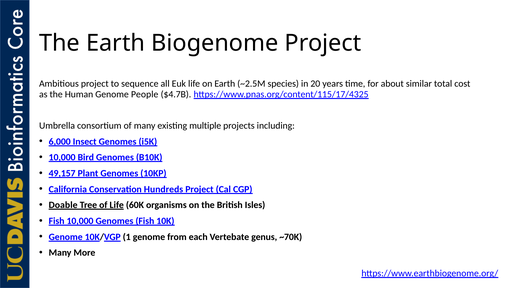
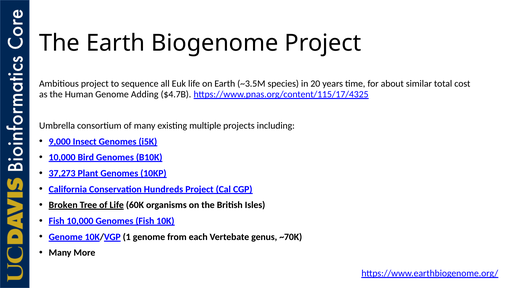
~2.5M: ~2.5M -> ~3.5M
People: People -> Adding
6,000: 6,000 -> 9,000
49,157: 49,157 -> 37,273
Doable: Doable -> Broken
